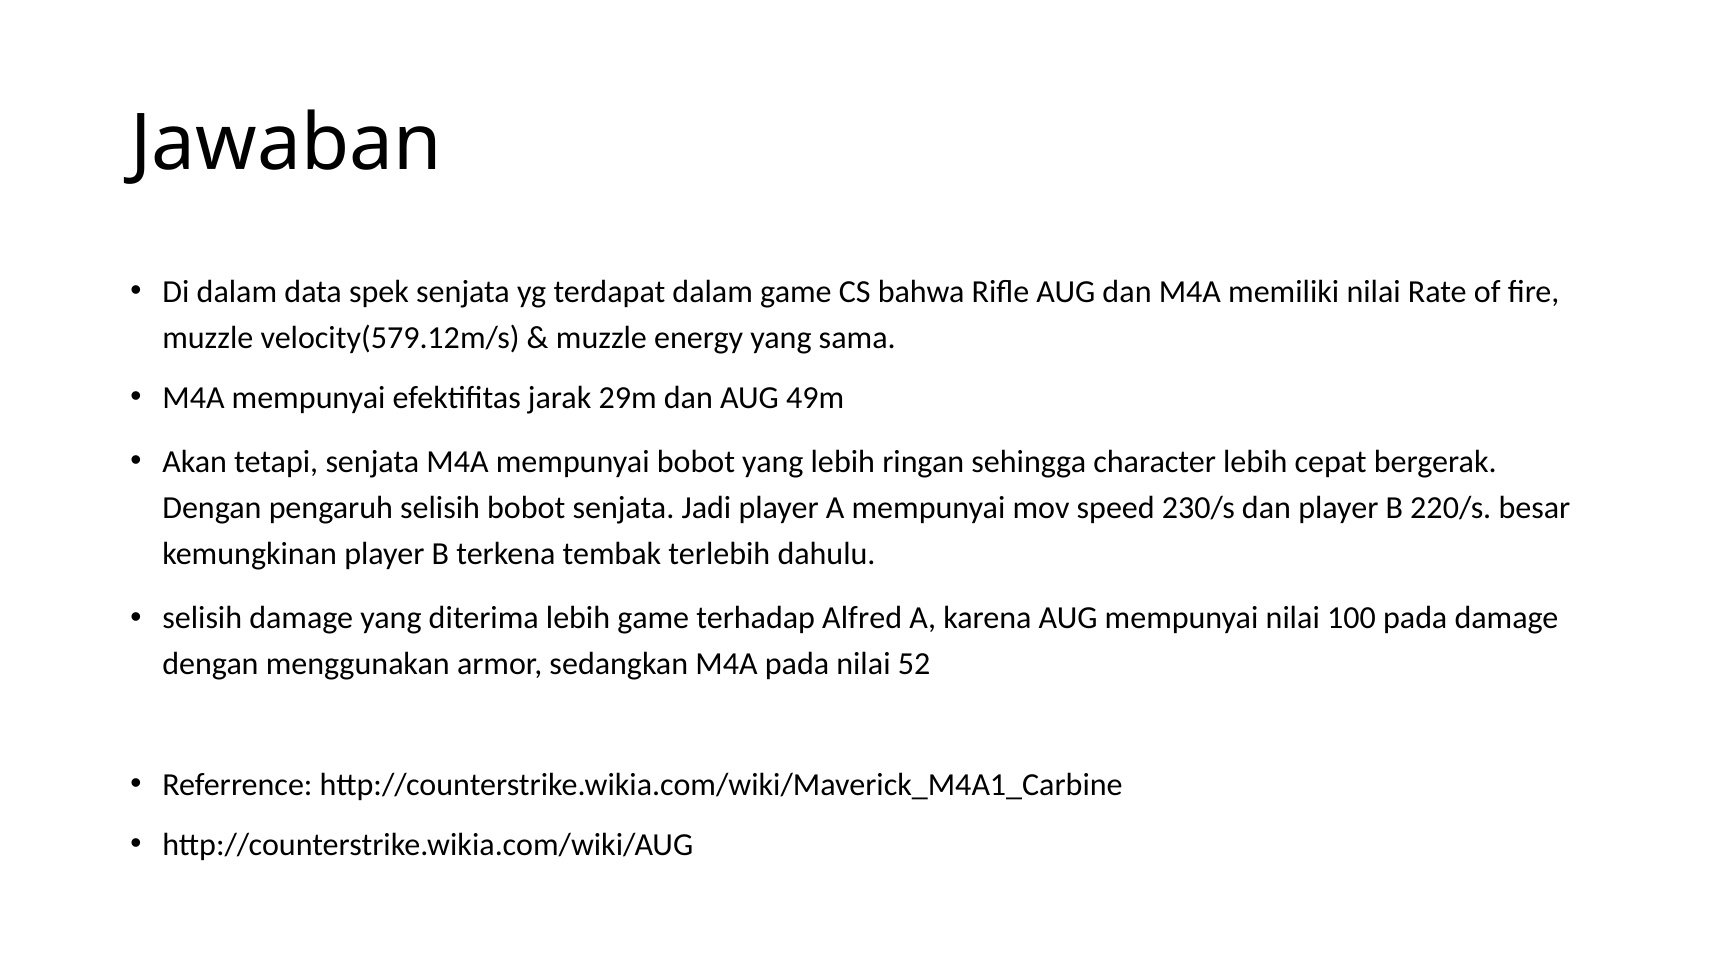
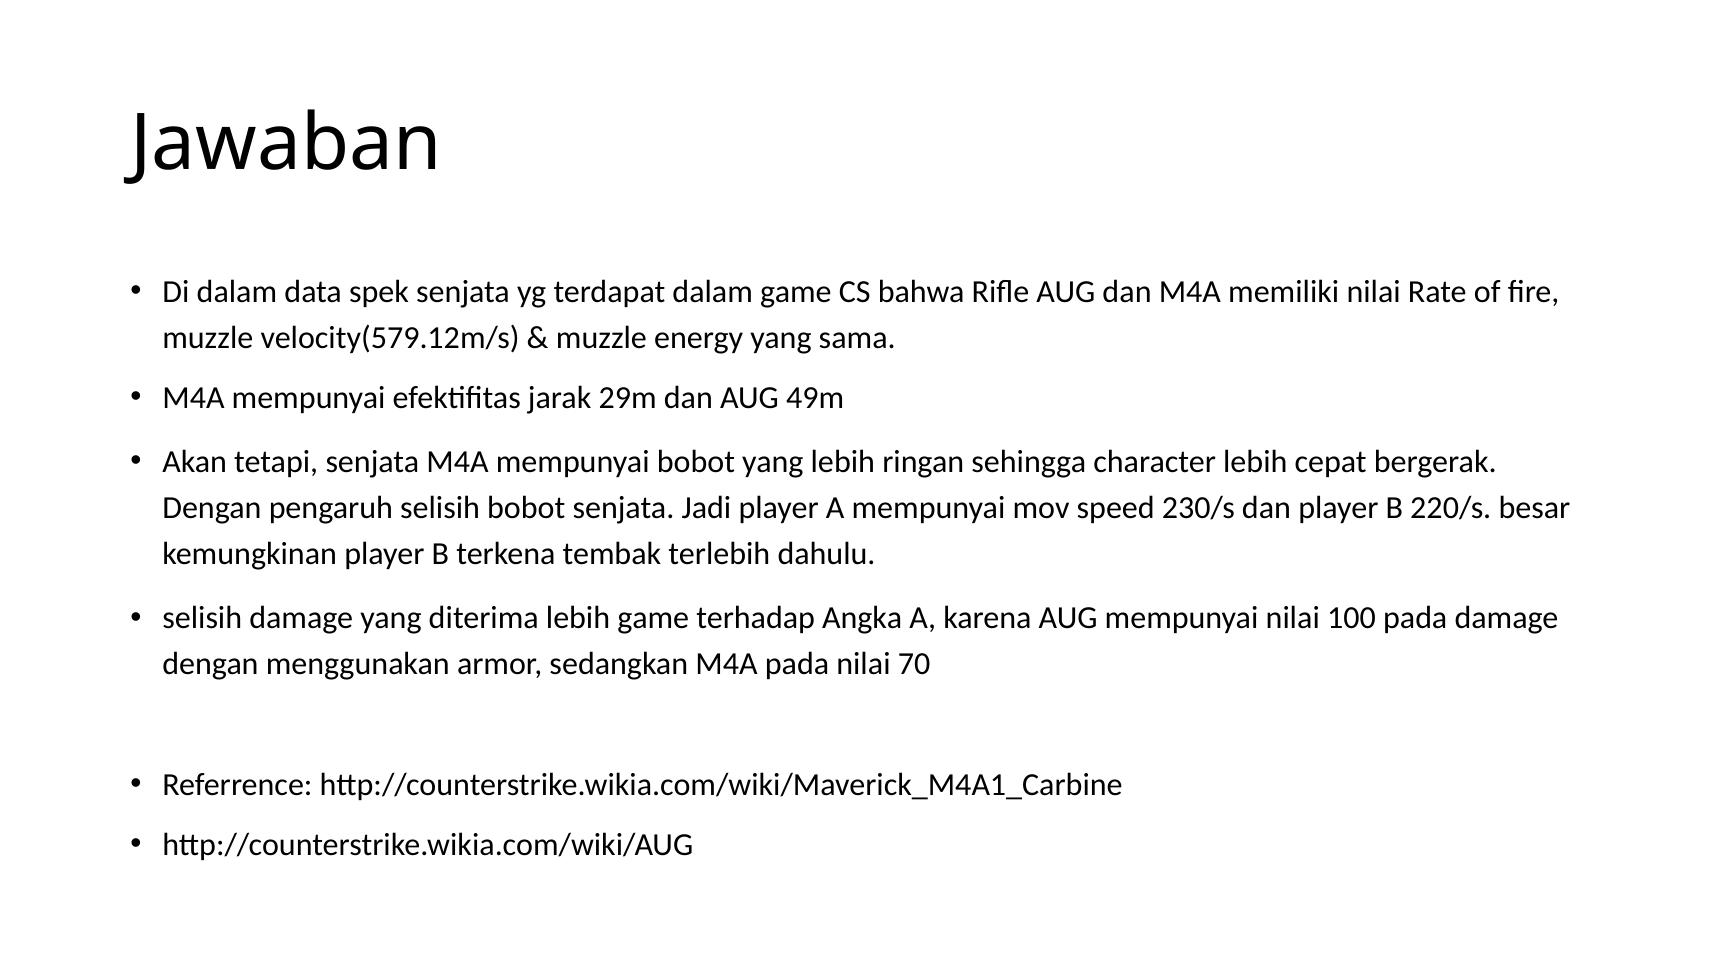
Alfred: Alfred -> Angka
52: 52 -> 70
